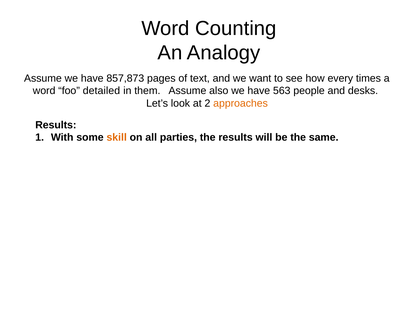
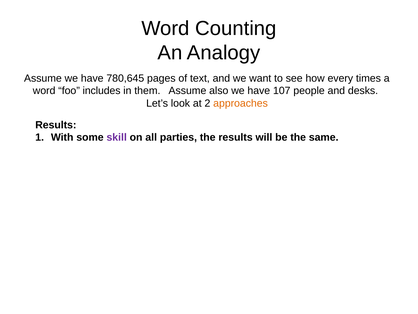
857,873: 857,873 -> 780,645
detailed: detailed -> includes
563: 563 -> 107
skill colour: orange -> purple
